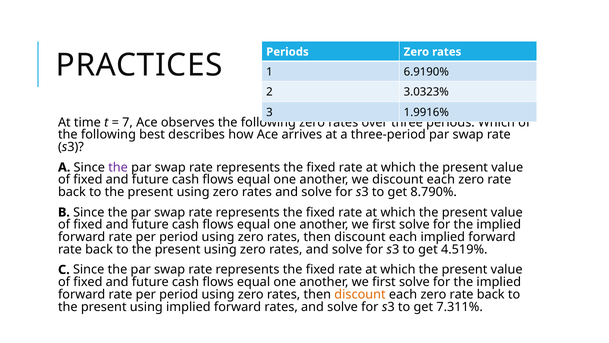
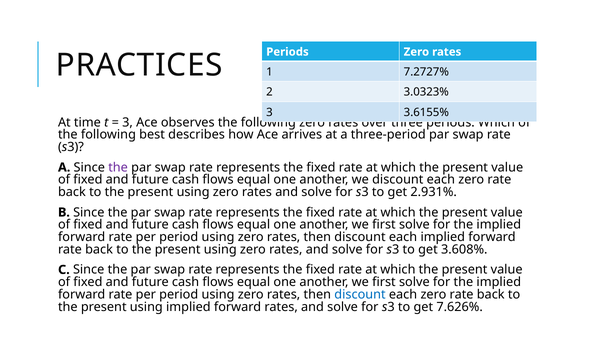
6.9190%: 6.9190% -> 7.2727%
1.9916%: 1.9916% -> 3.6155%
7 at (128, 122): 7 -> 3
8.790%: 8.790% -> 2.931%
4.519%: 4.519% -> 3.608%
discount at (360, 294) colour: orange -> blue
7.311%: 7.311% -> 7.626%
